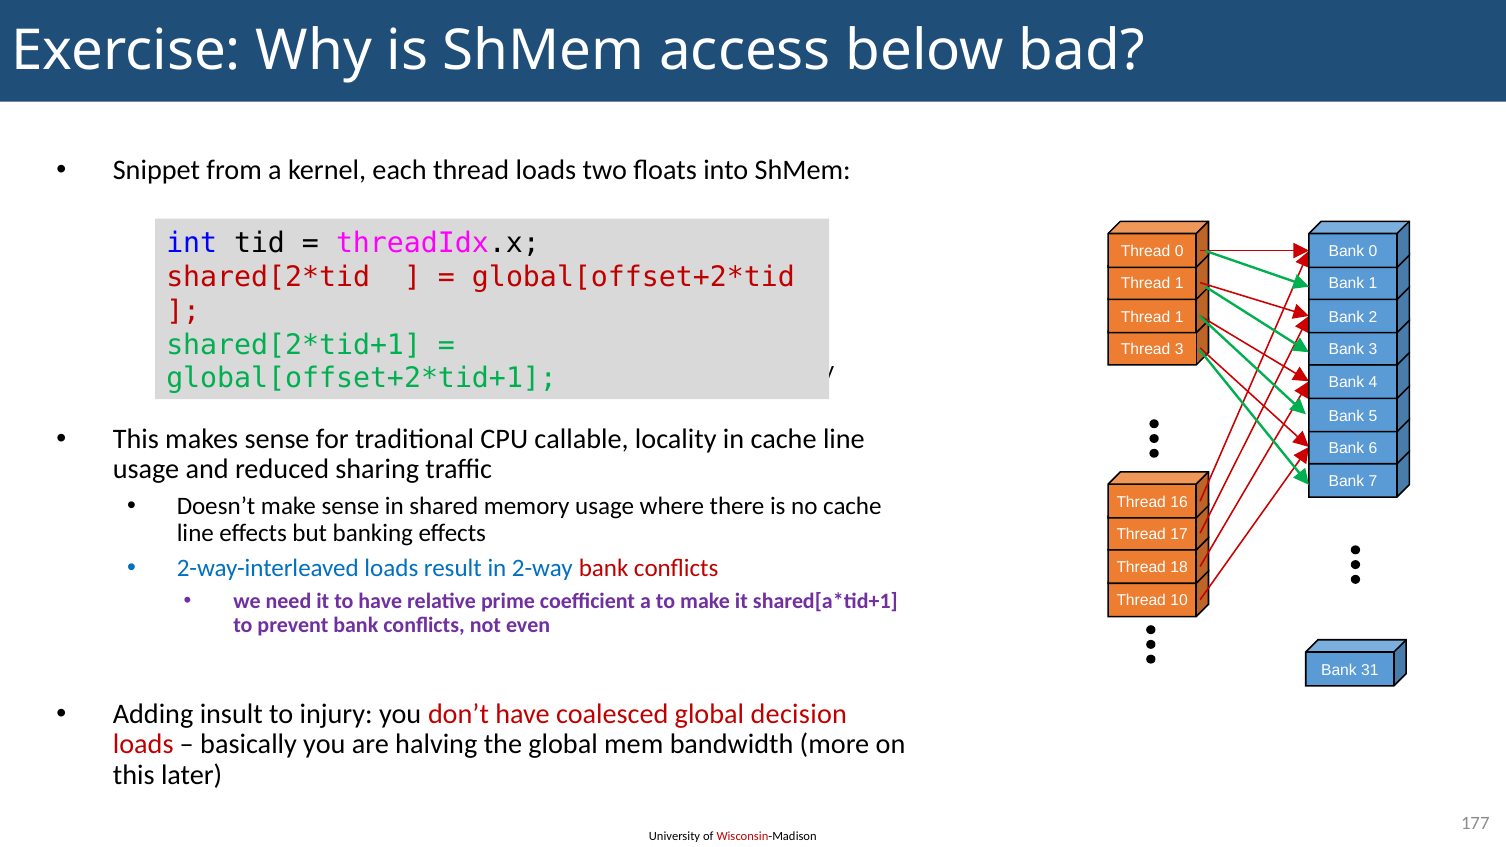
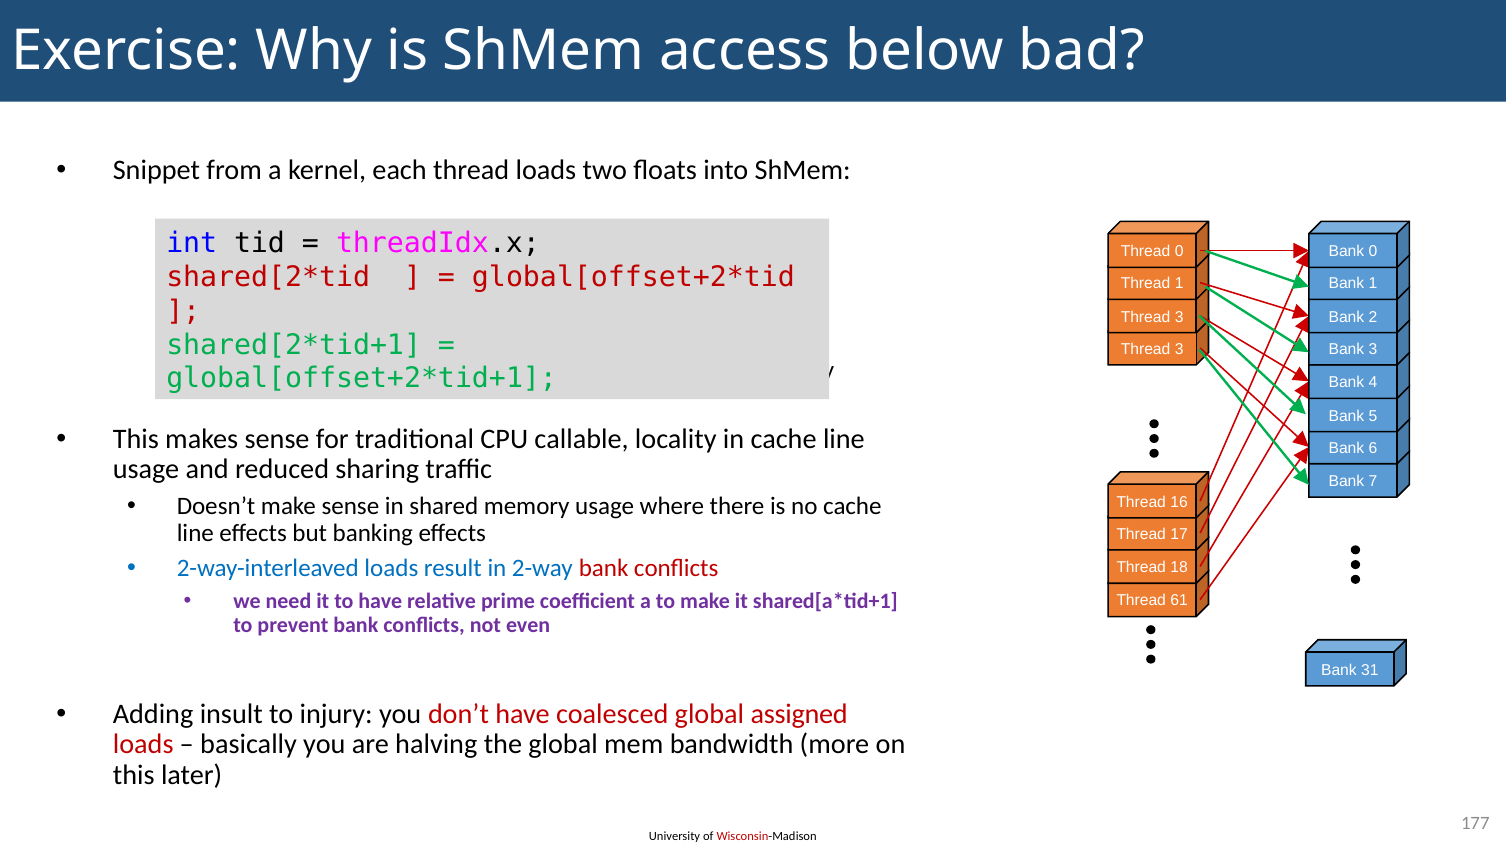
1 at (1179, 317): 1 -> 3
10: 10 -> 61
decision: decision -> assigned
